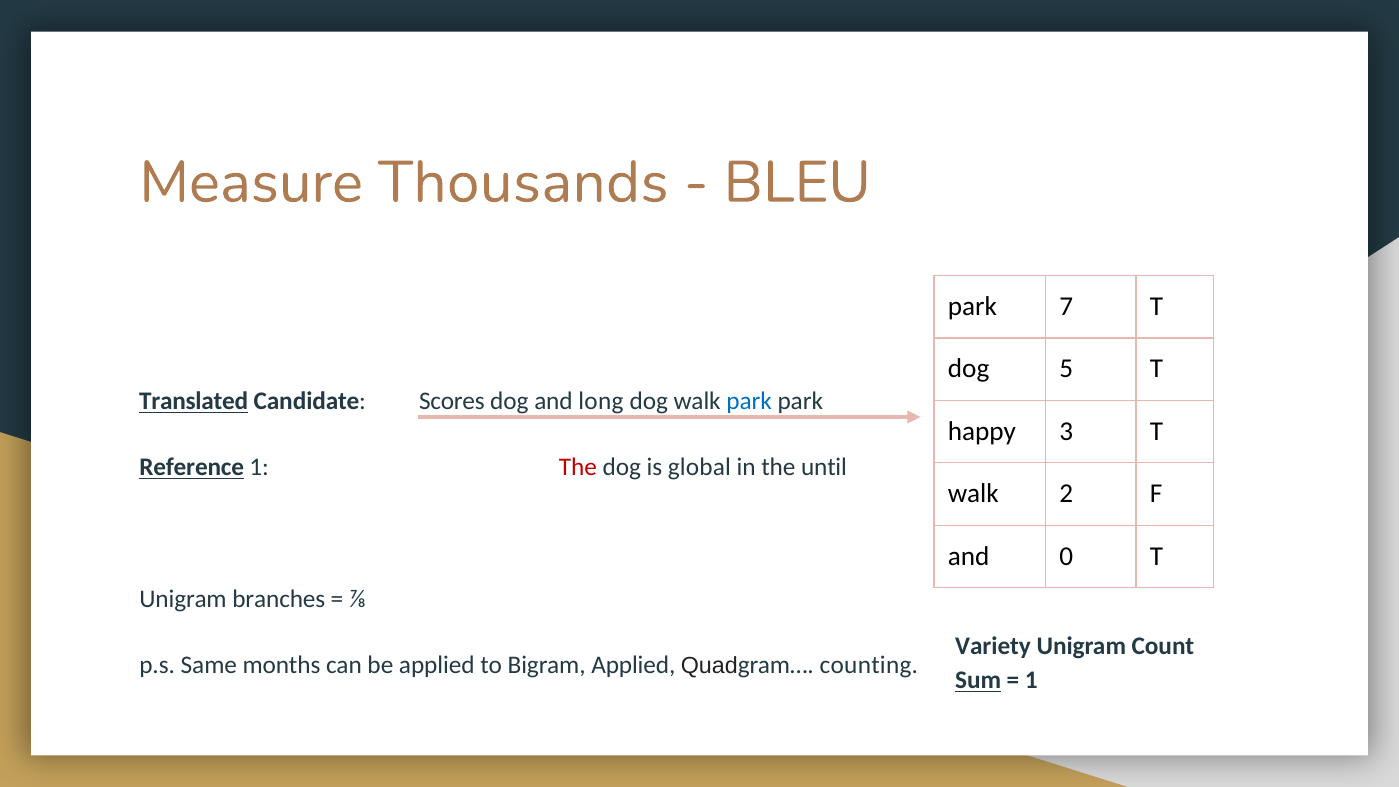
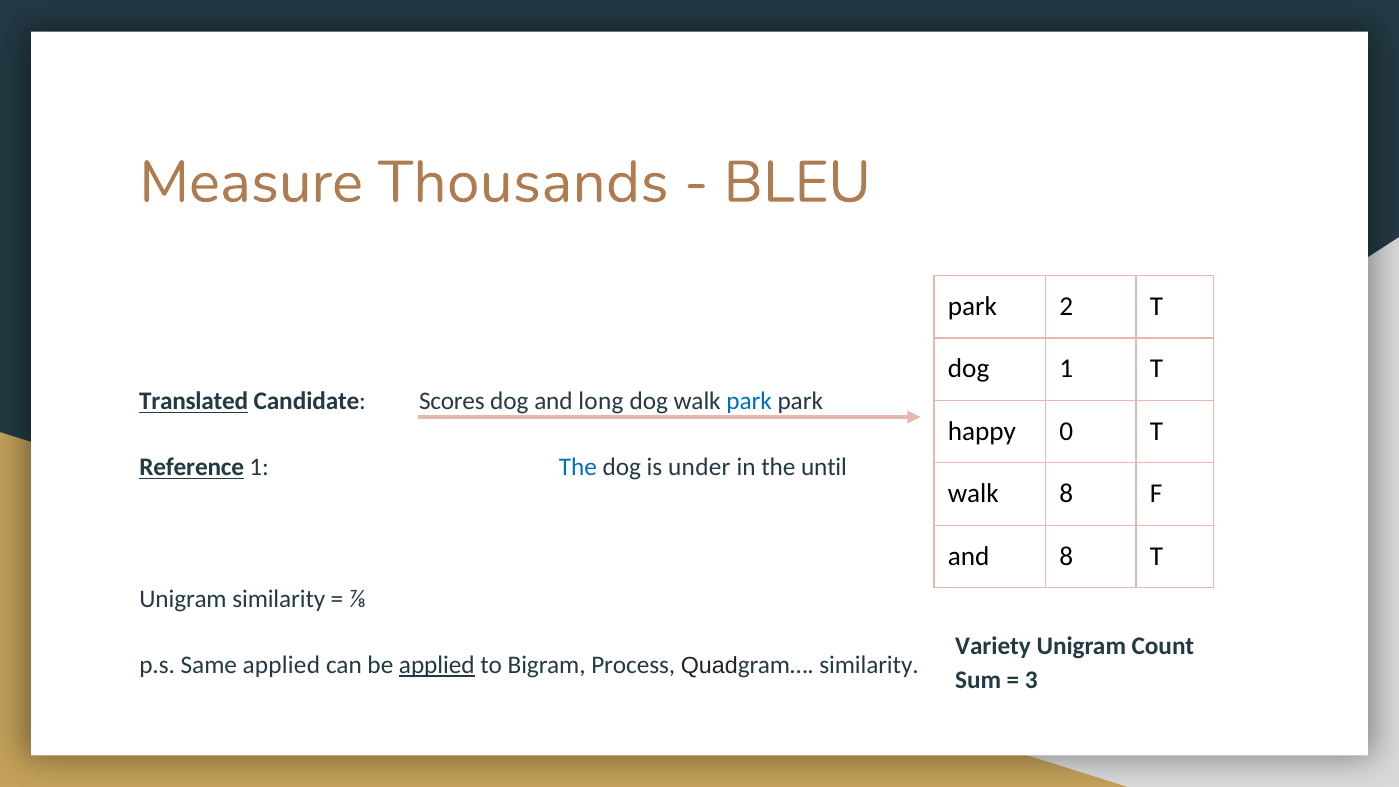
7: 7 -> 2
dog 5: 5 -> 1
3: 3 -> 0
The at (578, 467) colour: red -> blue
global: global -> under
walk 2: 2 -> 8
and 0: 0 -> 8
Unigram branches: branches -> similarity
Same months: months -> applied
applied at (437, 665) underline: none -> present
Bigram Applied: Applied -> Process
Quadgram… counting: counting -> similarity
Sum underline: present -> none
1 at (1031, 681): 1 -> 3
